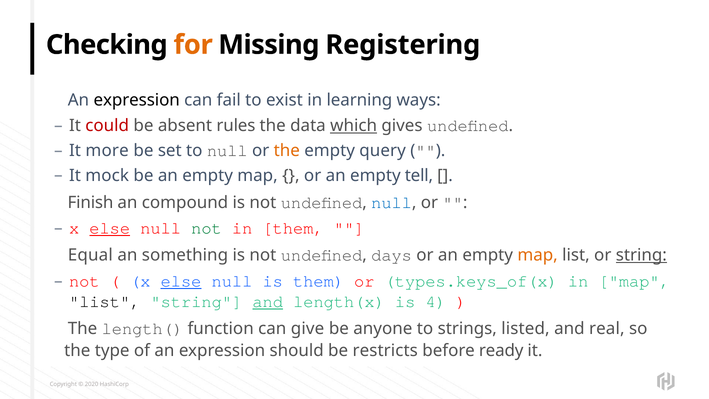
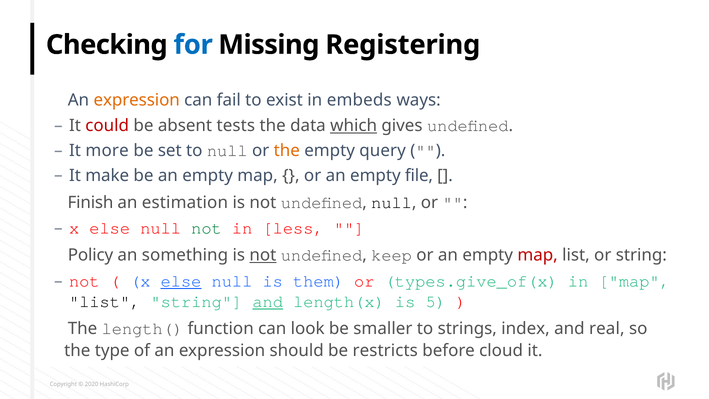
for colour: orange -> blue
expression at (137, 100) colour: black -> orange
learning: learning -> embeds
rules: rules -> tests
mock: mock -> make
tell: tell -> file
compound: compound -> estimation
null at (392, 202) colour: blue -> black
else at (110, 228) underline: present -> none
in them: them -> less
Equal: Equal -> Policy
not at (263, 255) underline: none -> present
days: days -> keep
map at (538, 255) colour: orange -> red
string at (641, 255) underline: present -> none
types.keys_of(x: types.keys_of(x -> types.give_of(x
4: 4 -> 5
give: give -> look
anyone: anyone -> smaller
listed: listed -> index
ready: ready -> cloud
